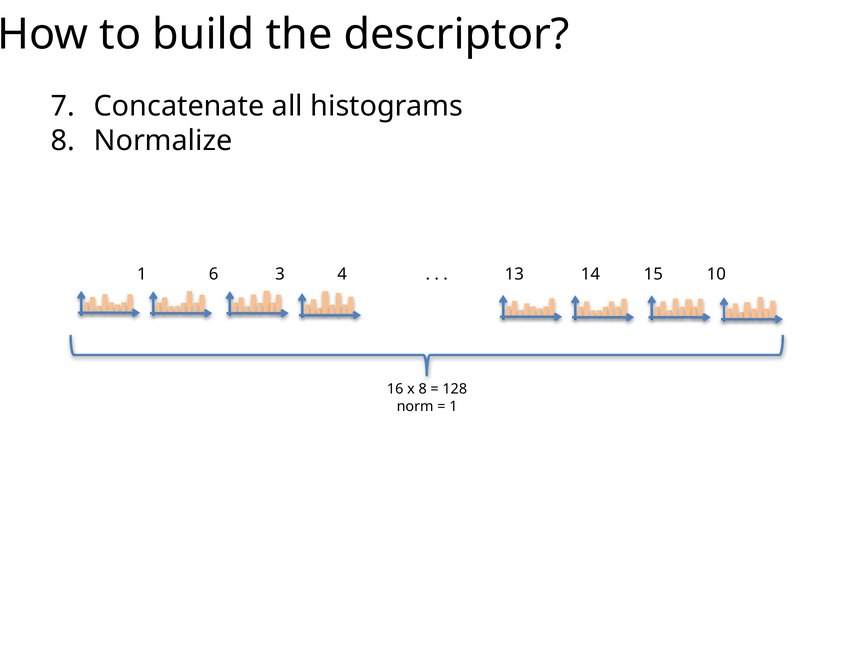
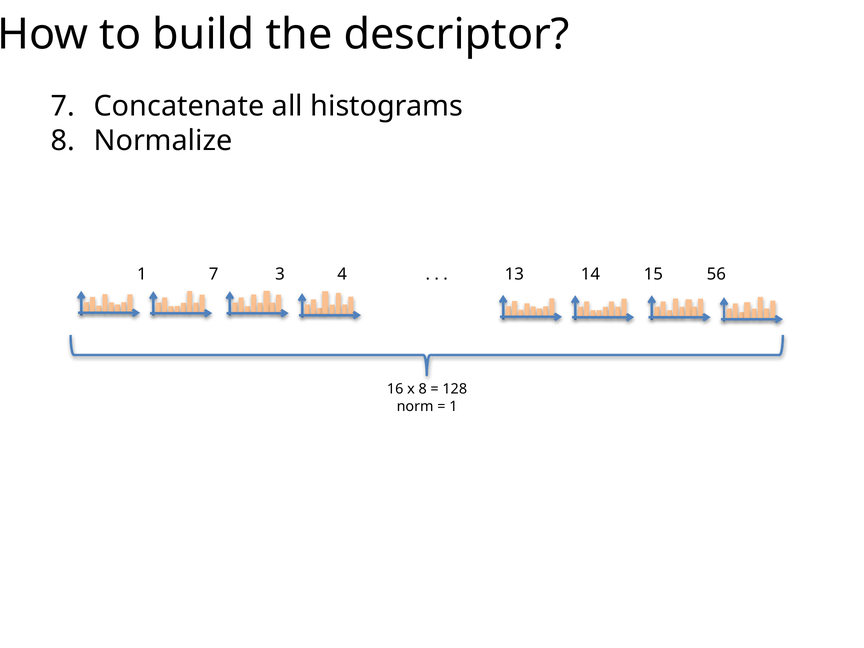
1 6: 6 -> 7
10: 10 -> 56
